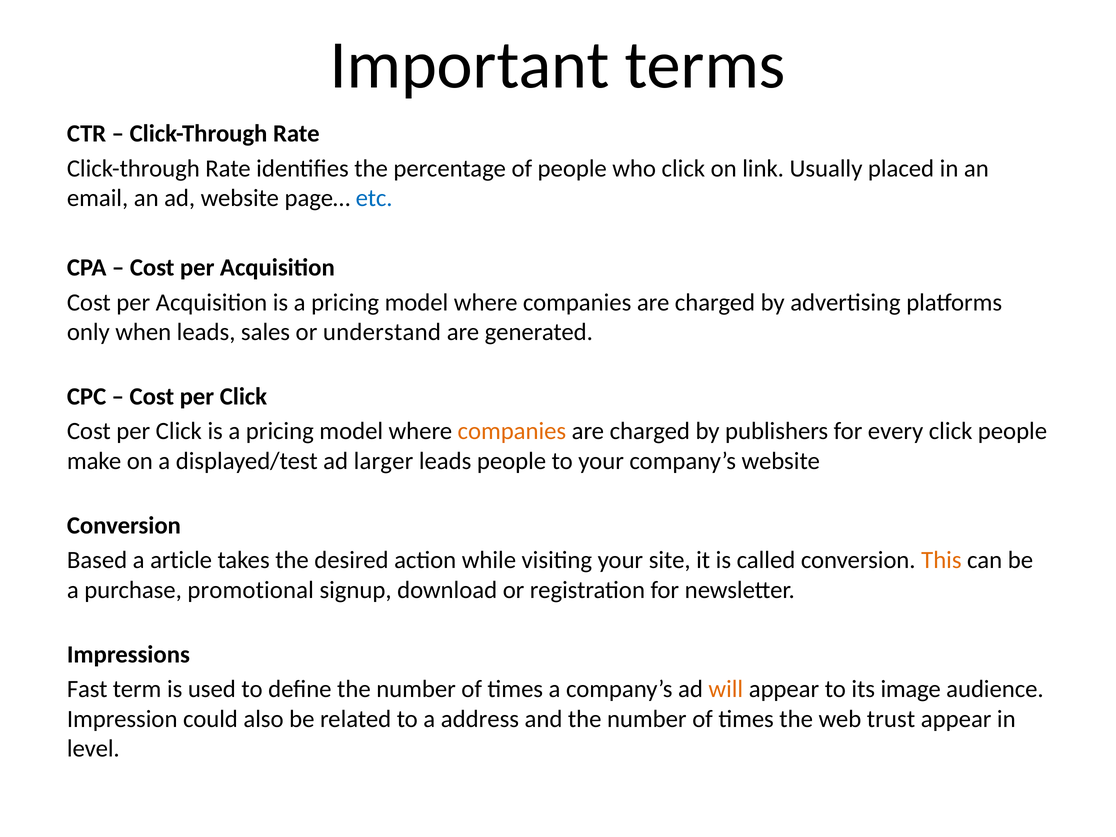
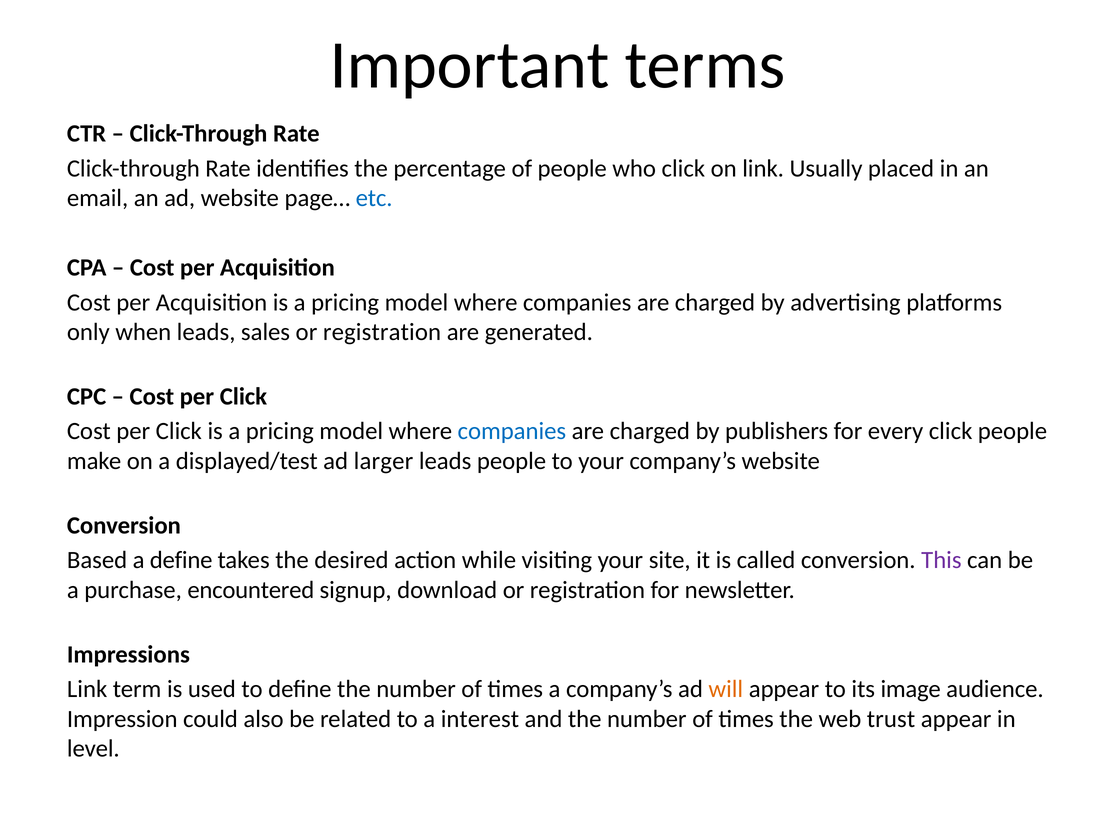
sales or understand: understand -> registration
companies at (512, 431) colour: orange -> blue
a article: article -> define
This colour: orange -> purple
promotional: promotional -> encountered
Fast at (87, 689): Fast -> Link
address: address -> interest
